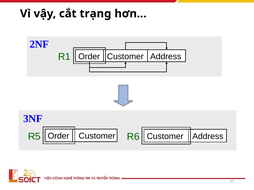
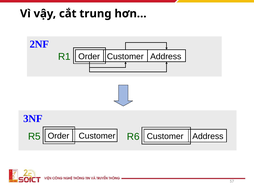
trạng: trạng -> trung
